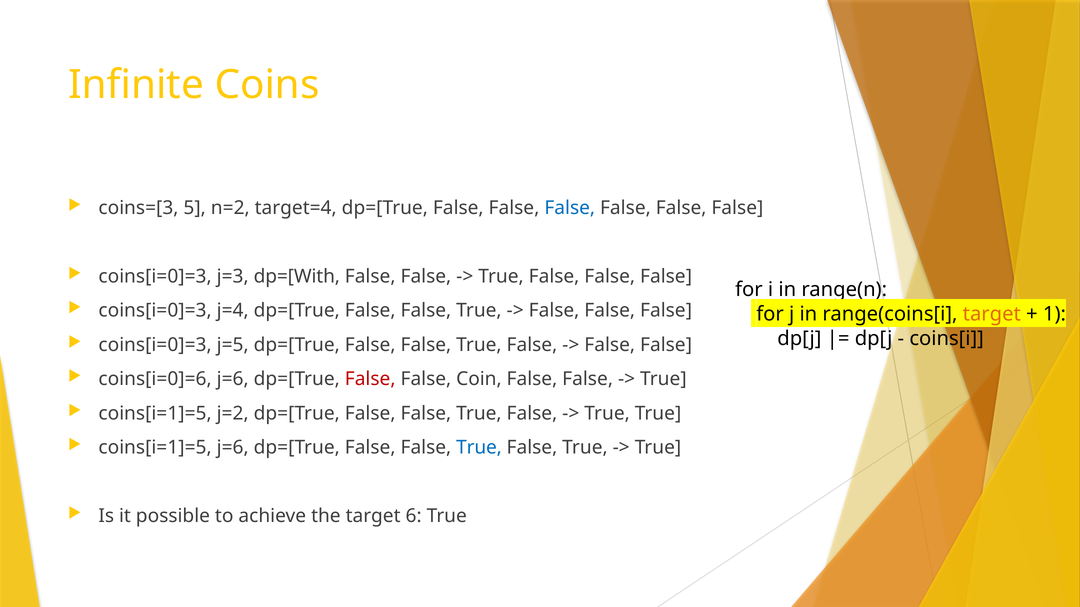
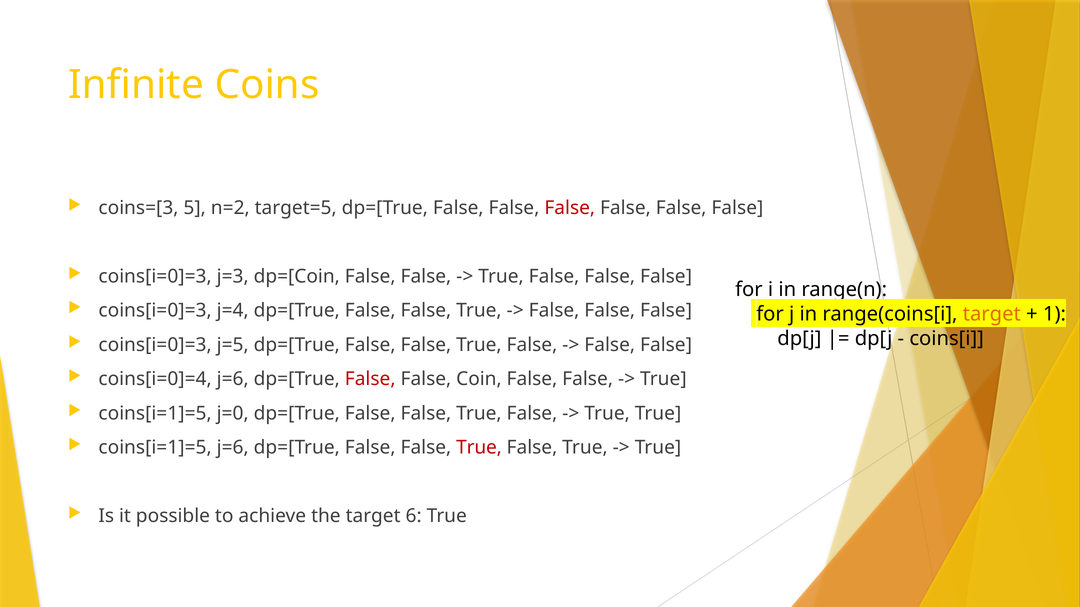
target=4: target=4 -> target=5
False at (570, 208) colour: blue -> red
dp=[With: dp=[With -> dp=[Coin
coins[i=0]=6: coins[i=0]=6 -> coins[i=0]=4
j=2: j=2 -> j=0
True at (479, 448) colour: blue -> red
